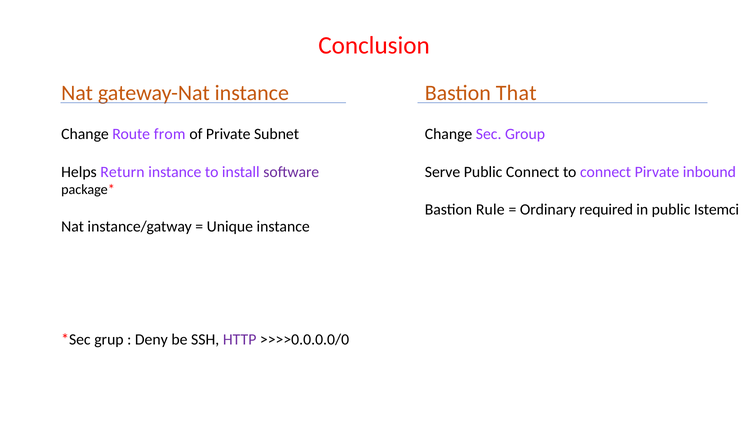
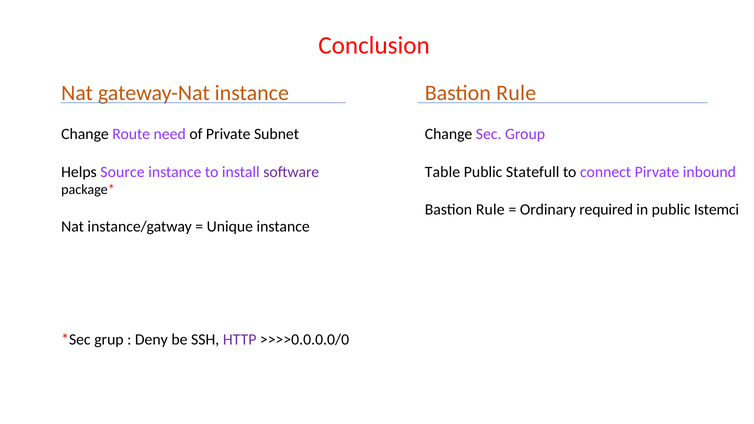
That at (516, 93): That -> Rule
from: from -> need
Return: Return -> Source
Serve: Serve -> Table
Public Connect: Connect -> Statefull
